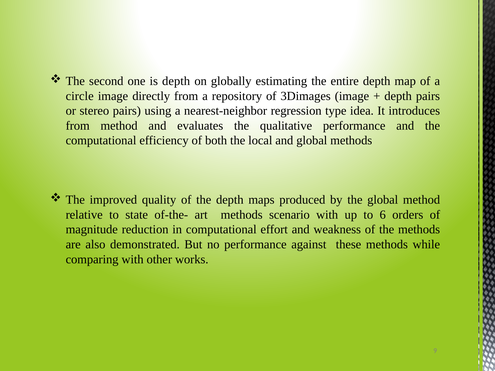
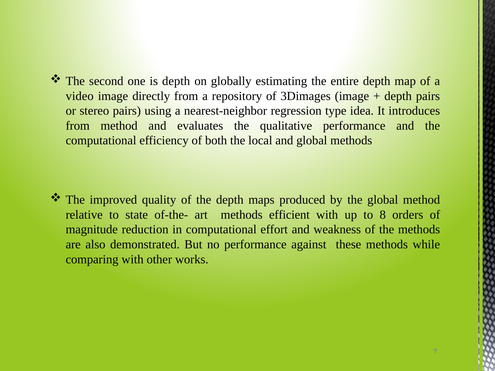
circle: circle -> video
scenario: scenario -> efficient
6: 6 -> 8
